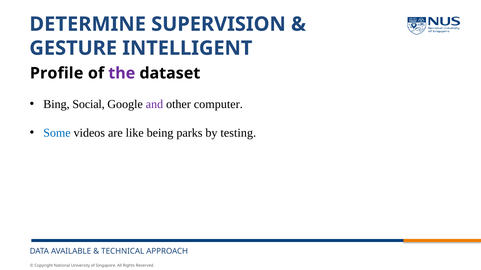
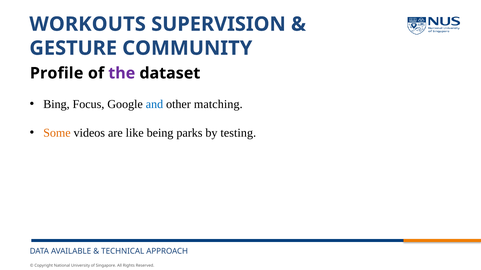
DETERMINE: DETERMINE -> WORKOUTS
INTELLIGENT: INTELLIGENT -> COMMUNITY
Social: Social -> Focus
and colour: purple -> blue
computer: computer -> matching
Some colour: blue -> orange
